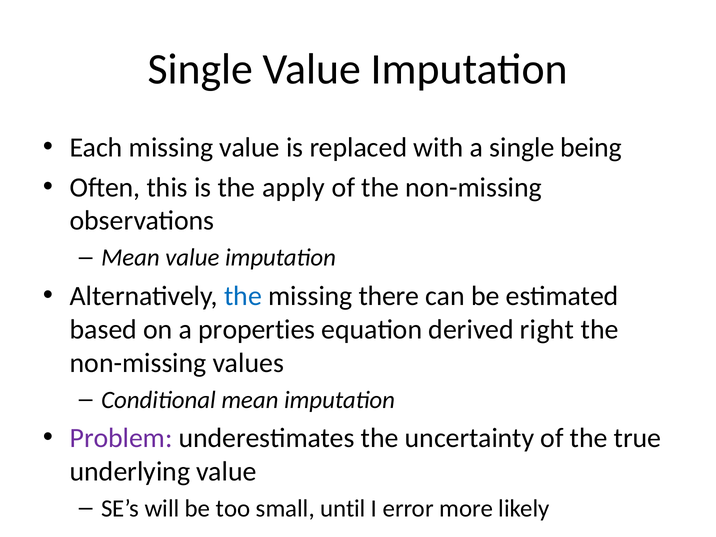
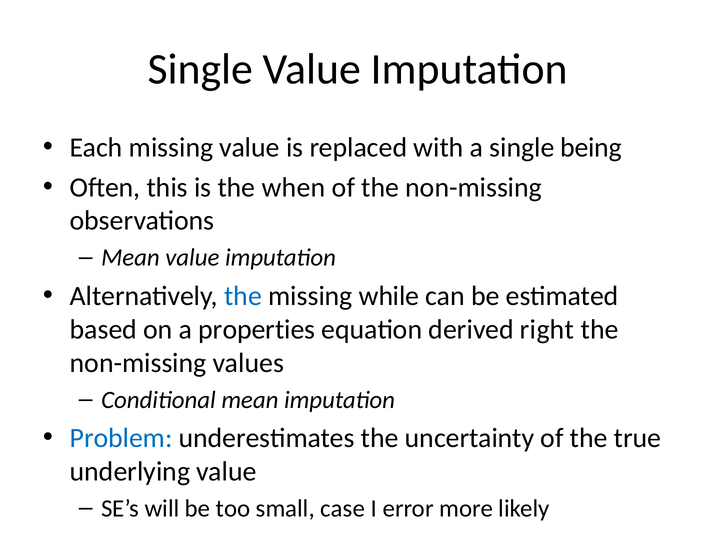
apply: apply -> when
there: there -> while
Problem colour: purple -> blue
until: until -> case
